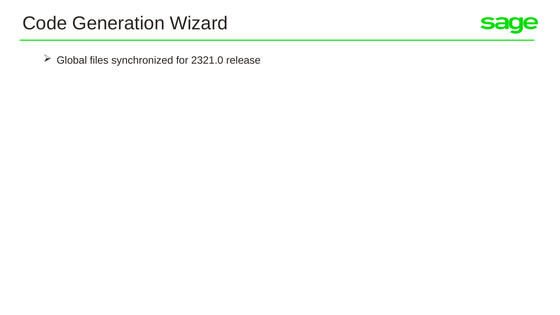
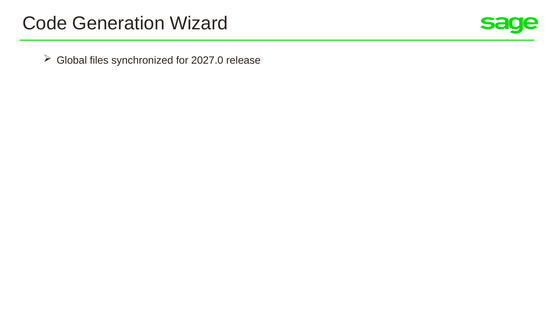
2321.0: 2321.0 -> 2027.0
